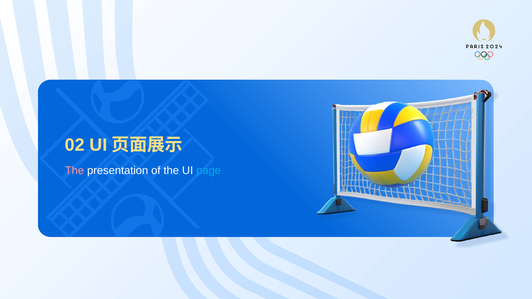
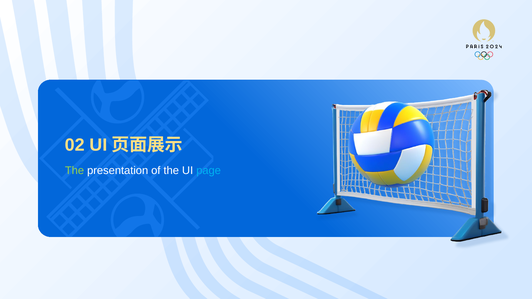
The at (74, 171) colour: pink -> light green
